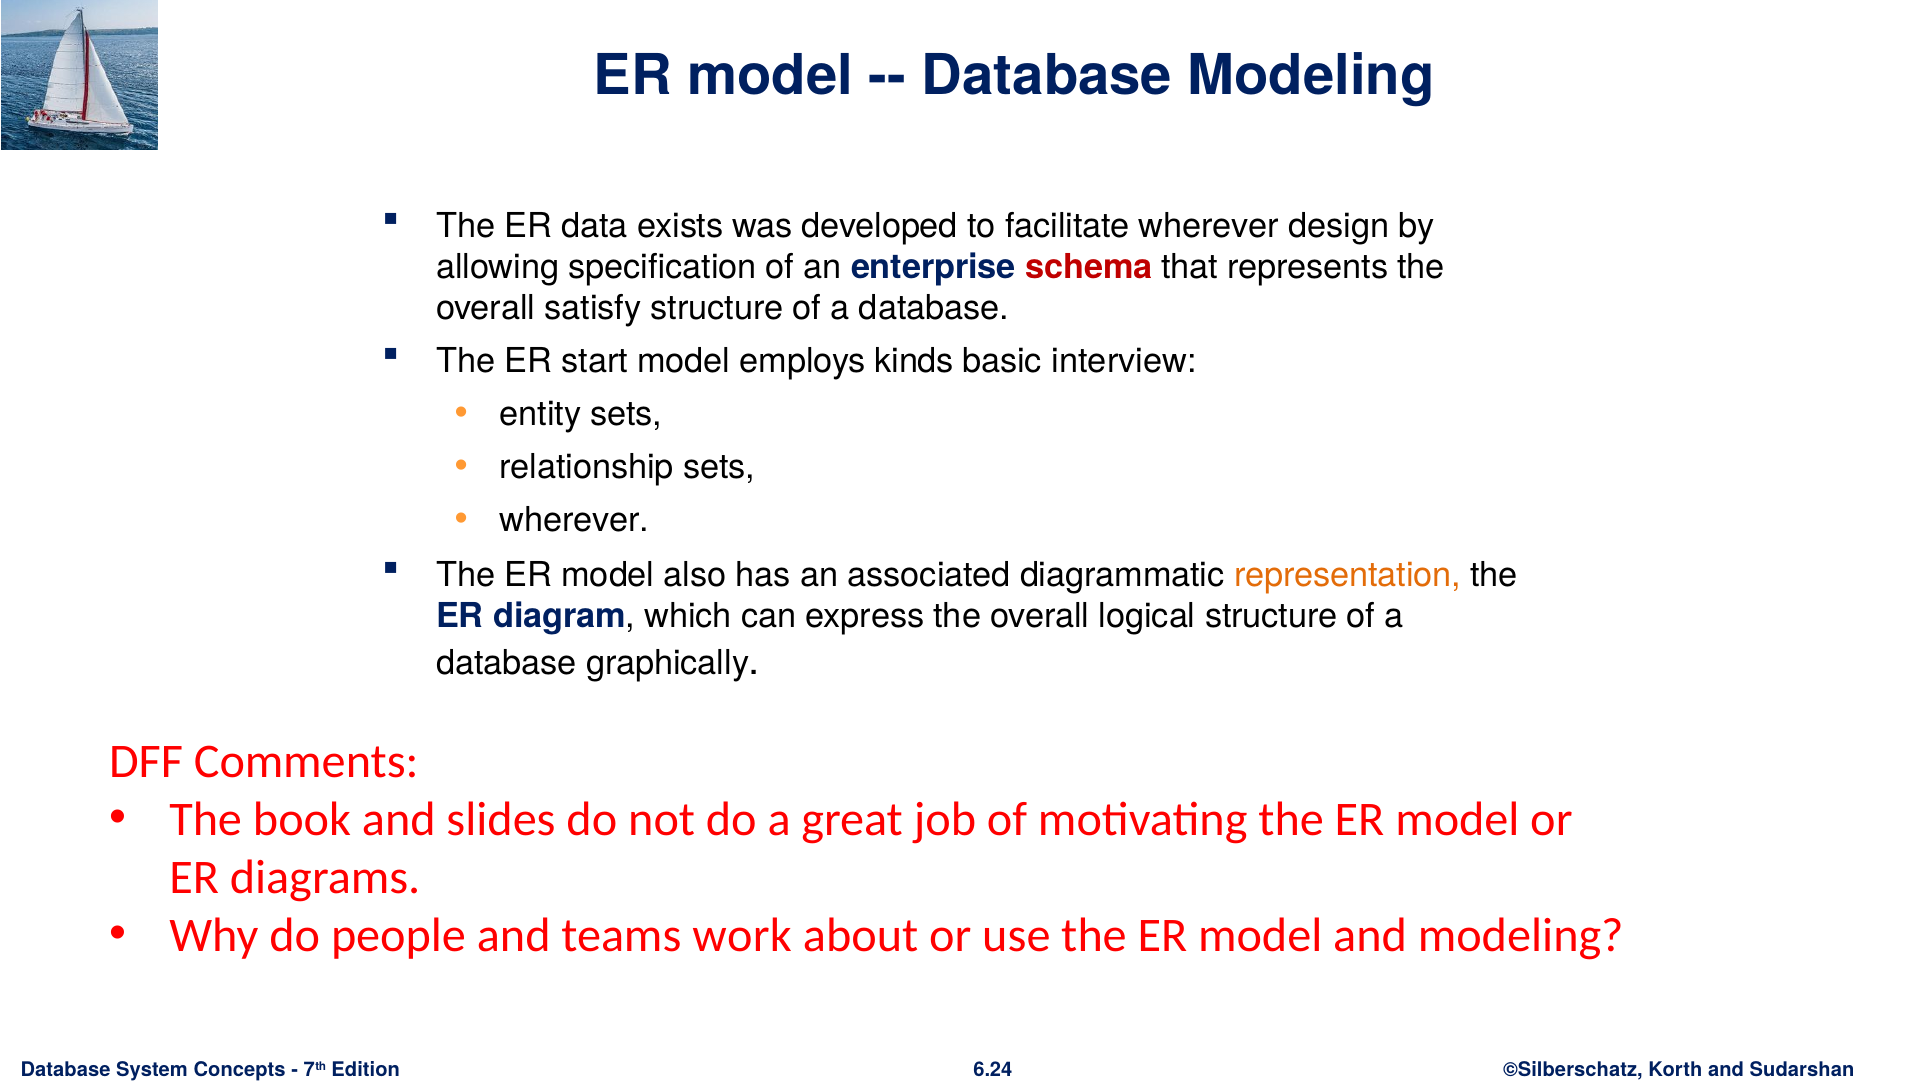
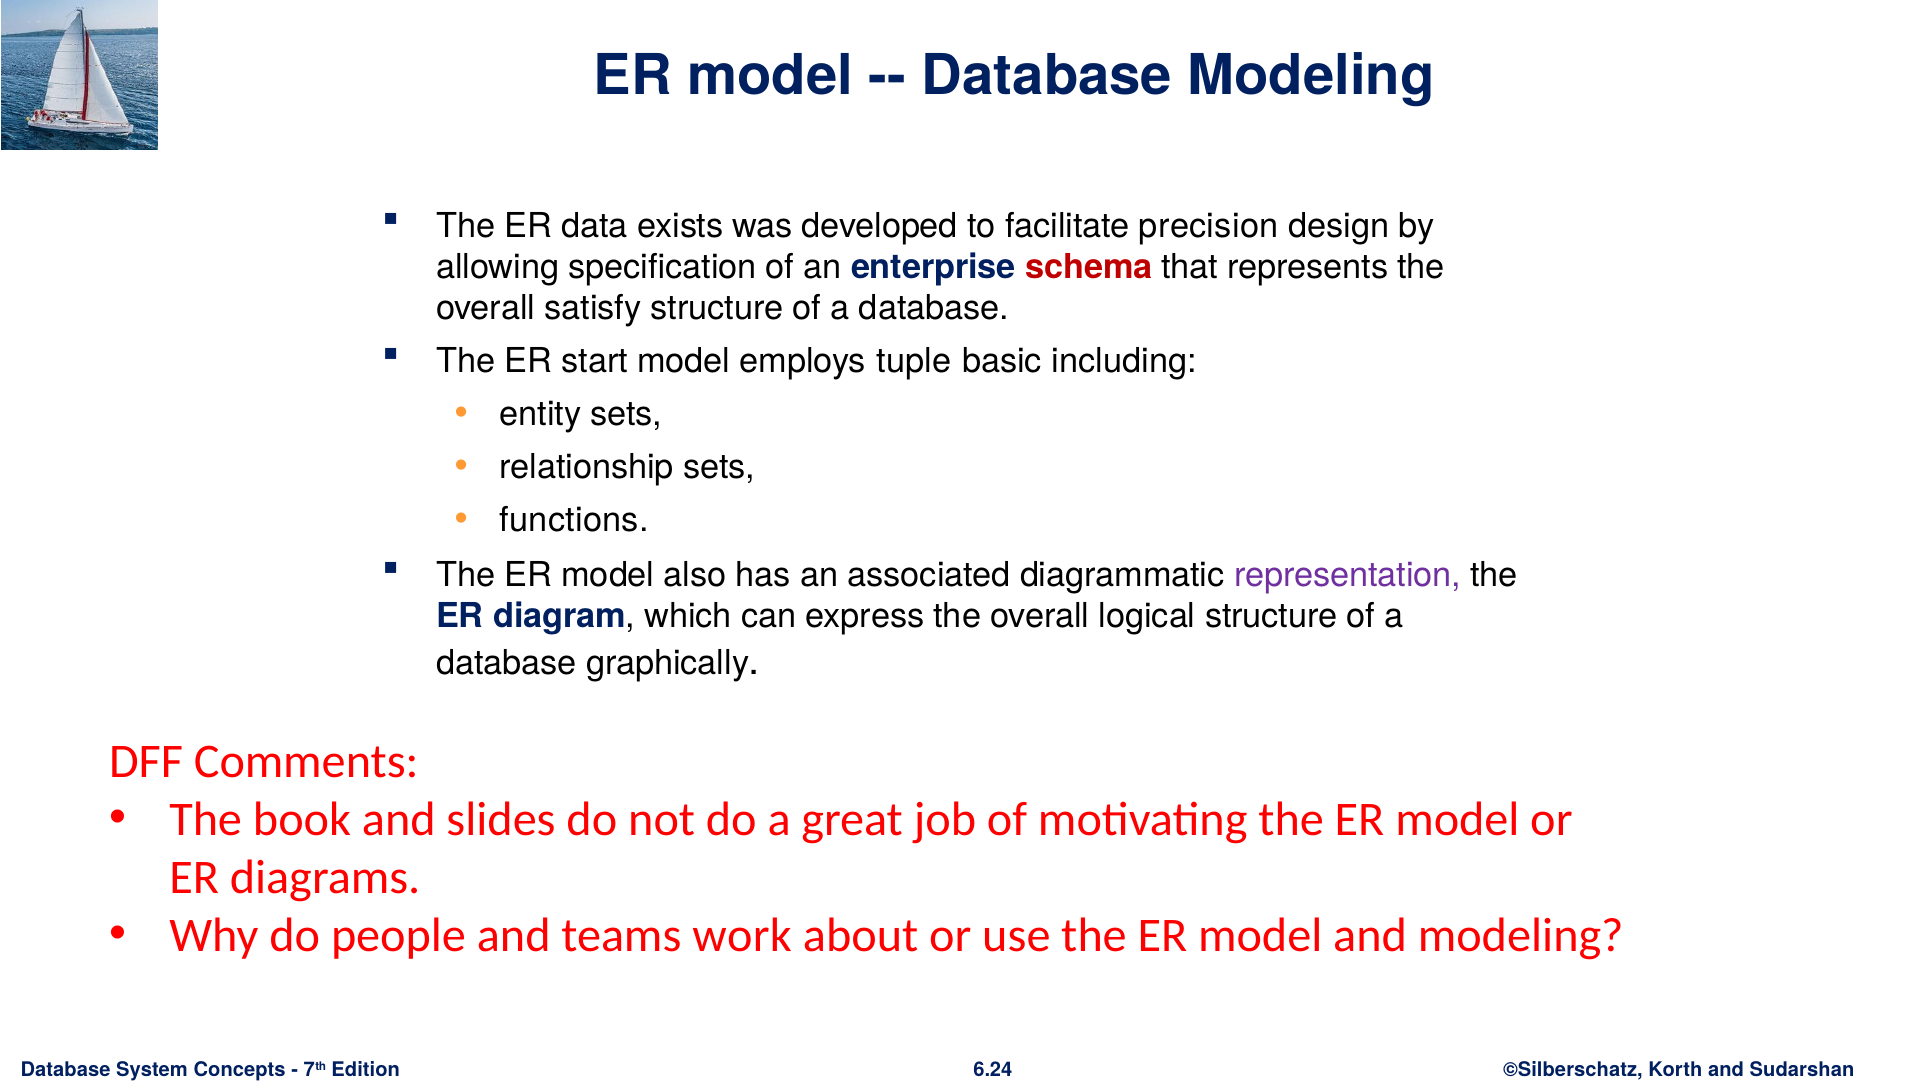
facilitate wherever: wherever -> precision
kinds: kinds -> tuple
interview: interview -> including
wherever at (575, 520): wherever -> functions
representation colour: orange -> purple
